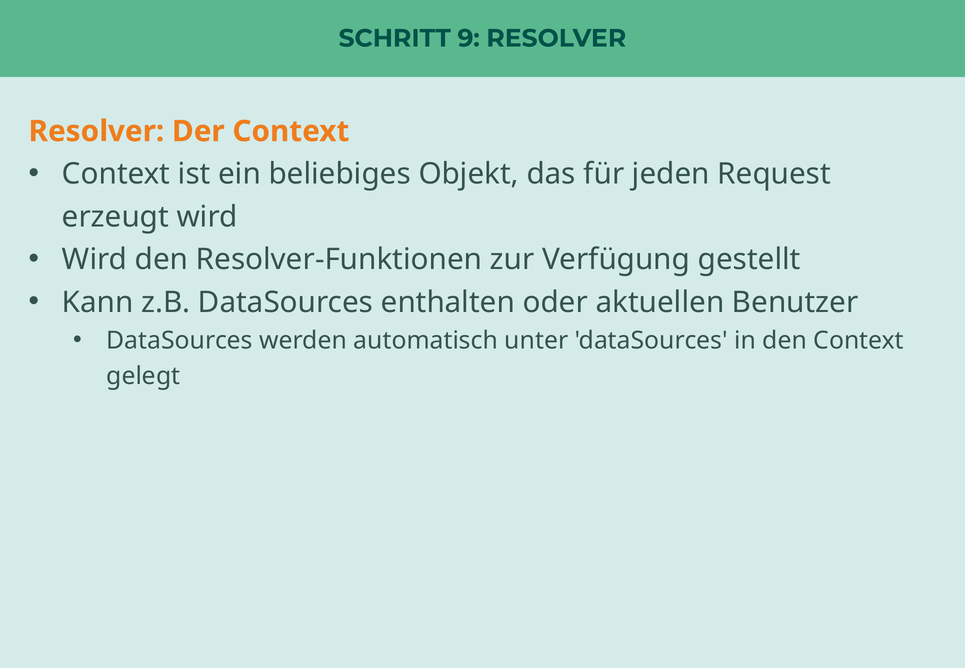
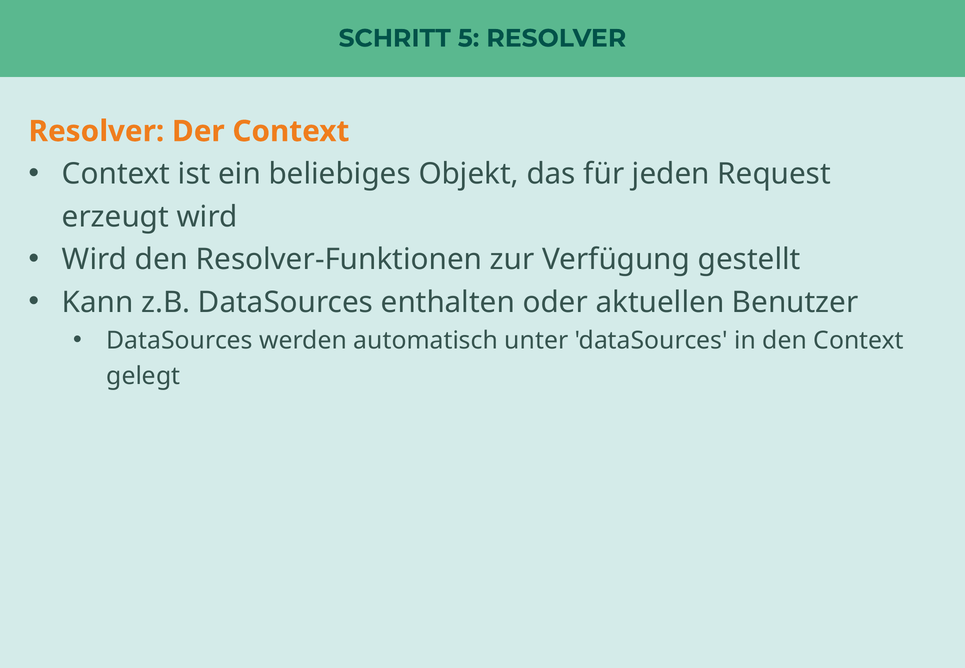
9: 9 -> 5
